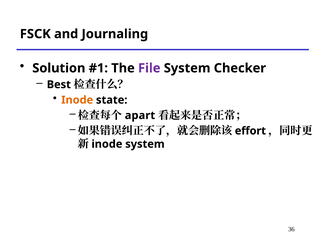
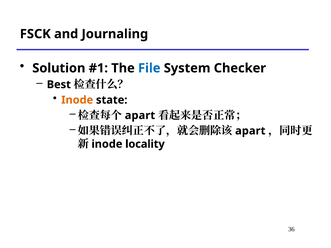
File colour: purple -> blue
effort at (250, 131): effort -> apart
inode system: system -> locality
